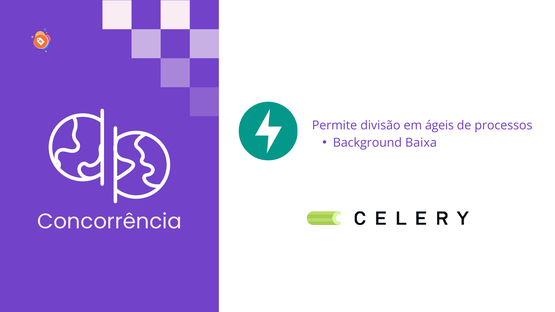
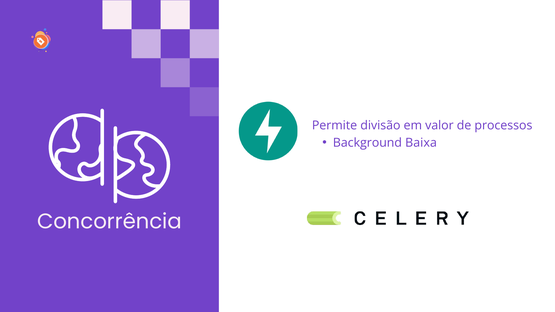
ágeis: ágeis -> valor
